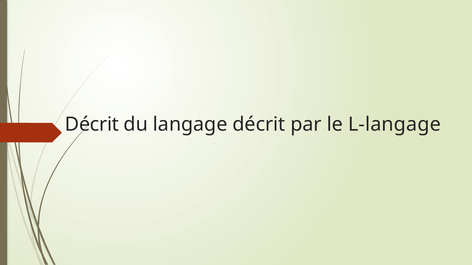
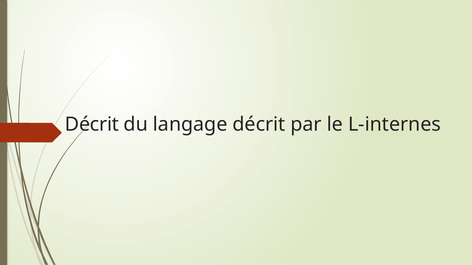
L-langage: L-langage -> L-internes
